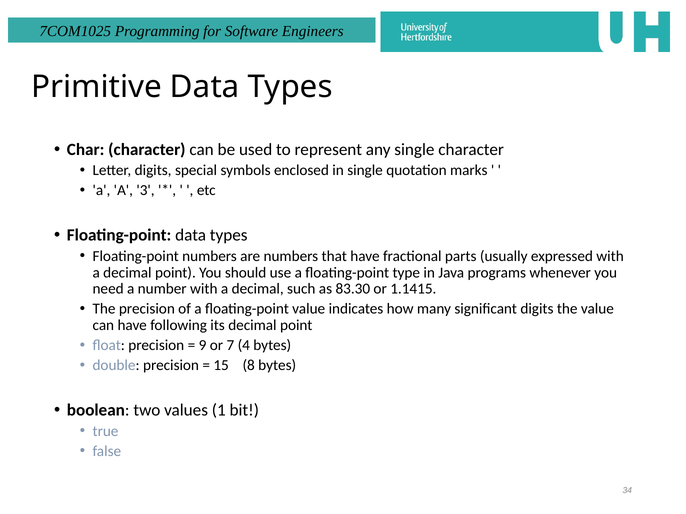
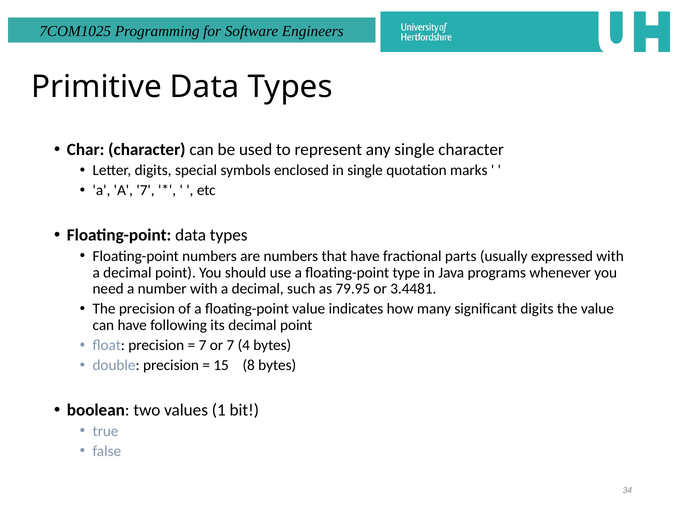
A 3: 3 -> 7
83.30: 83.30 -> 79.95
1.1415: 1.1415 -> 3.4481
9 at (203, 346): 9 -> 7
